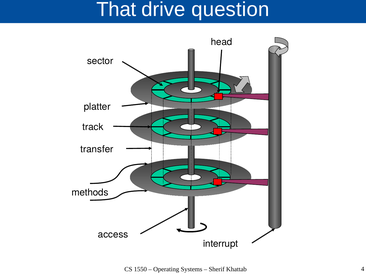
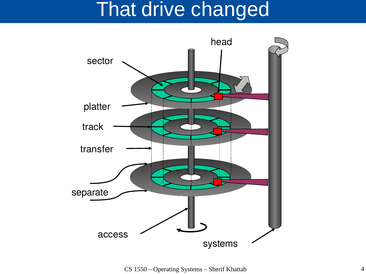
question: question -> changed
methods: methods -> separate
interrupt at (221, 244): interrupt -> systems
